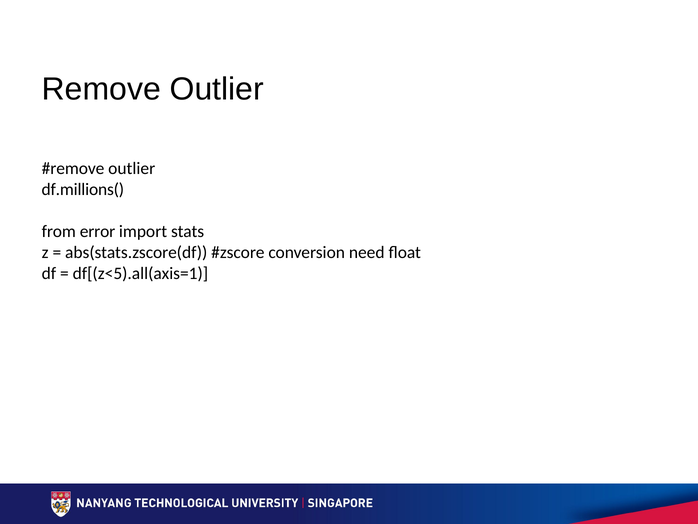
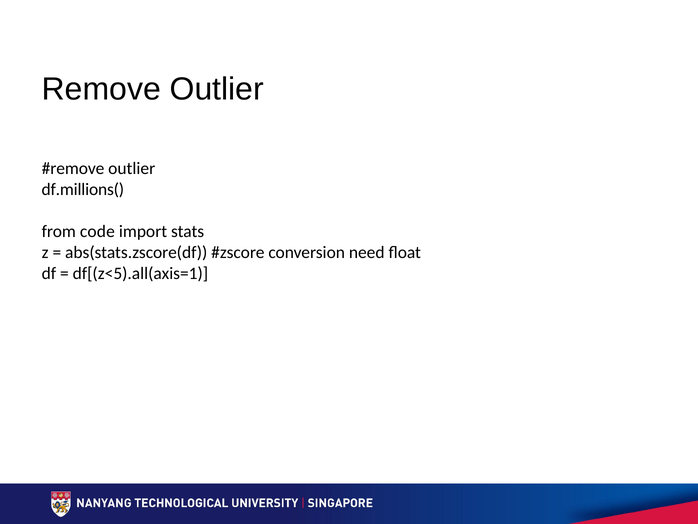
error: error -> code
